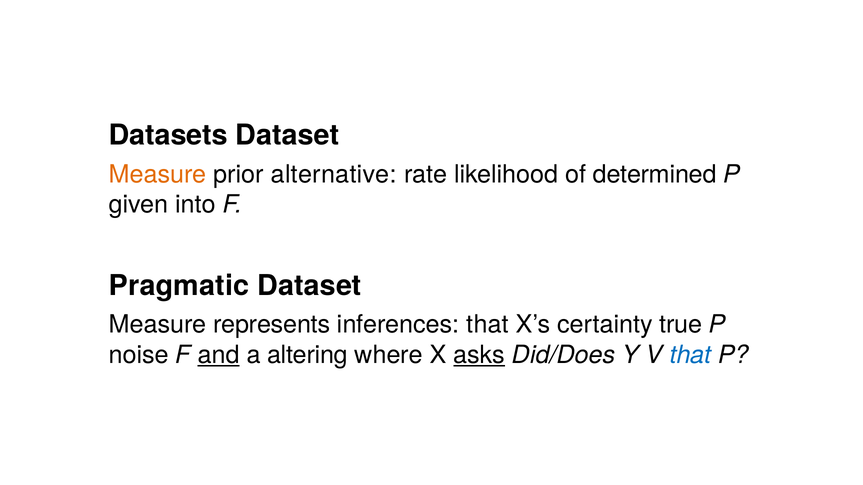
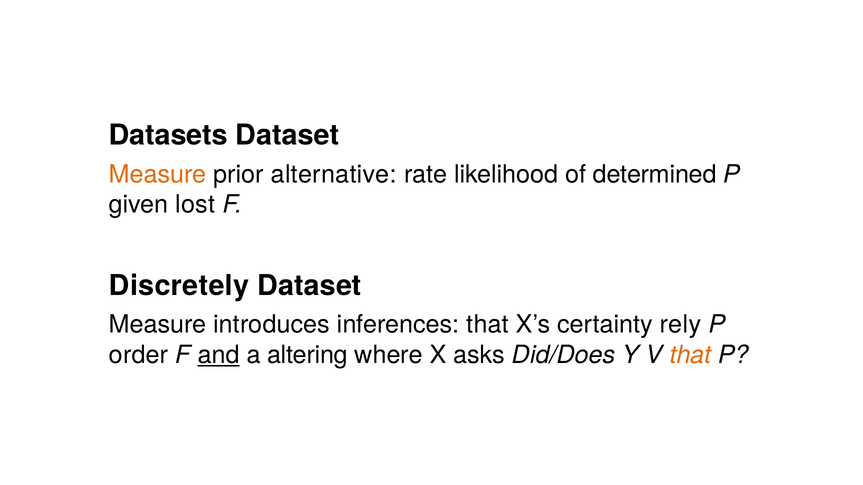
into: into -> lost
Pragmatic: Pragmatic -> Discretely
represents: represents -> introduces
true: true -> rely
noise: noise -> order
asks underline: present -> none
that at (691, 355) colour: blue -> orange
